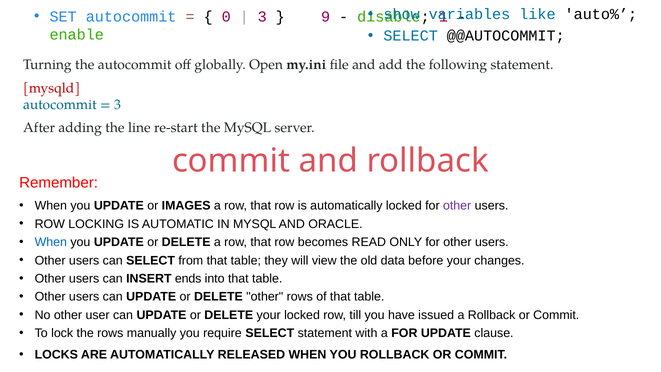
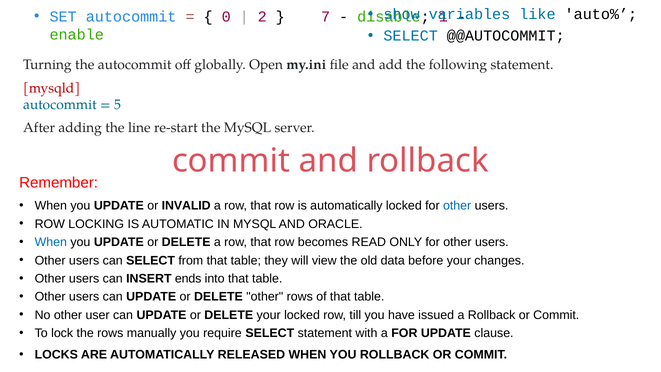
3 at (262, 17): 3 -> 2
9: 9 -> 7
3 at (117, 104): 3 -> 5
IMAGES: IMAGES -> INVALID
other at (457, 206) colour: purple -> blue
